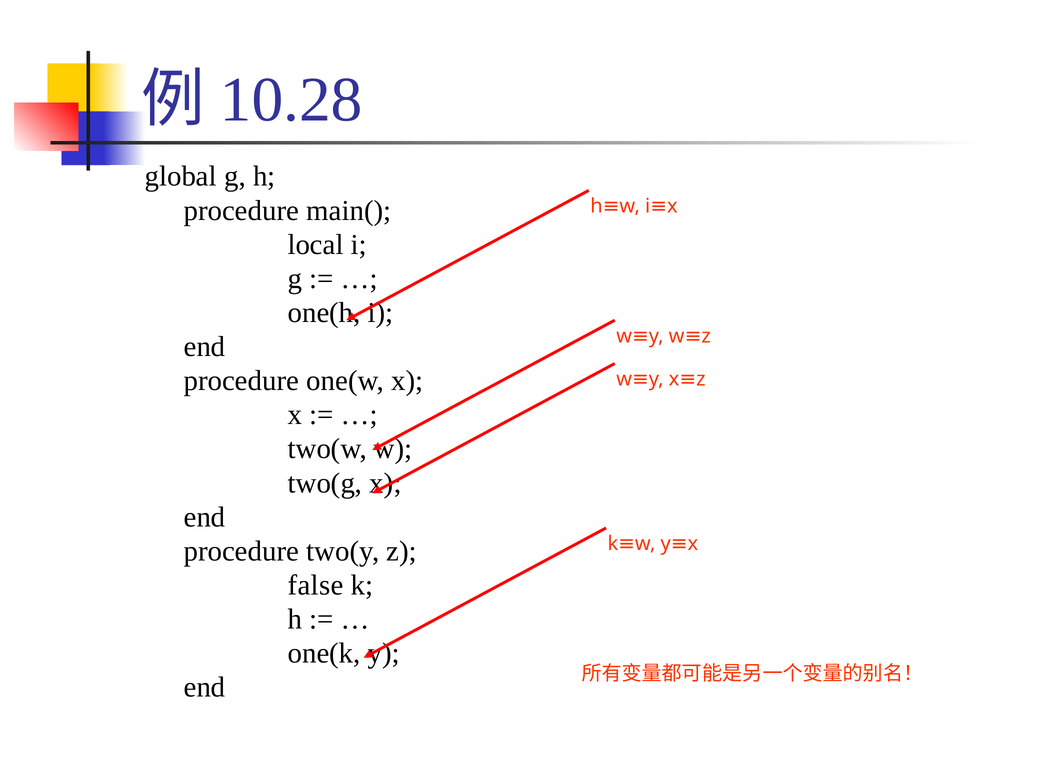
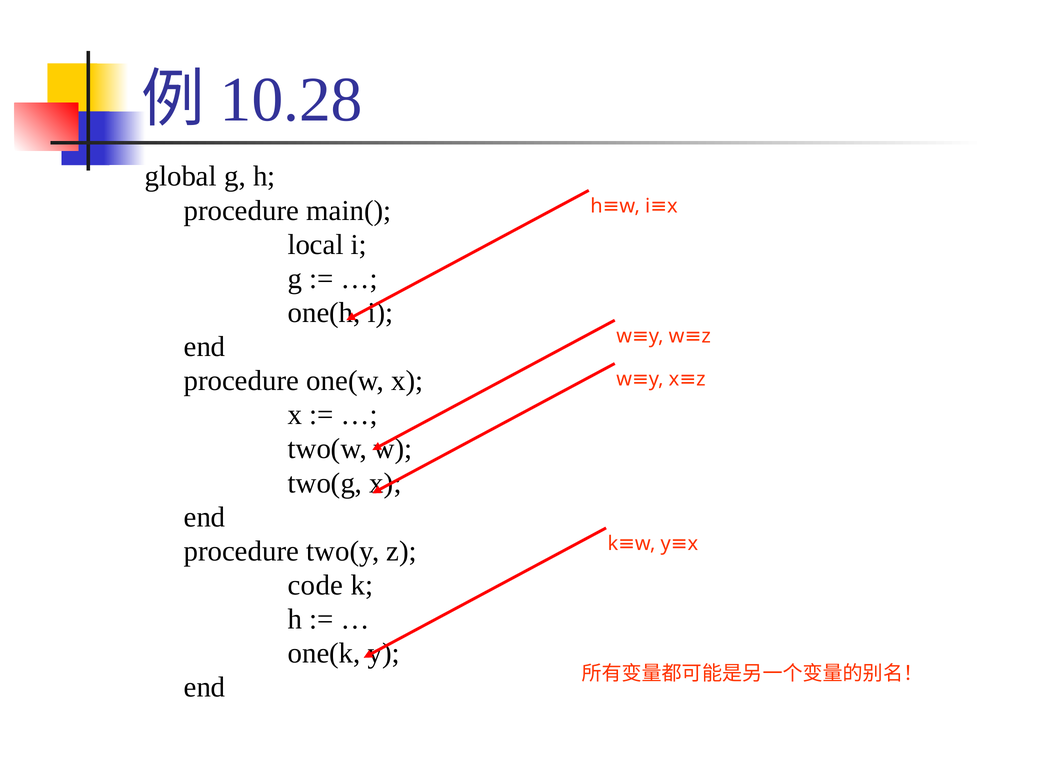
false: false -> code
